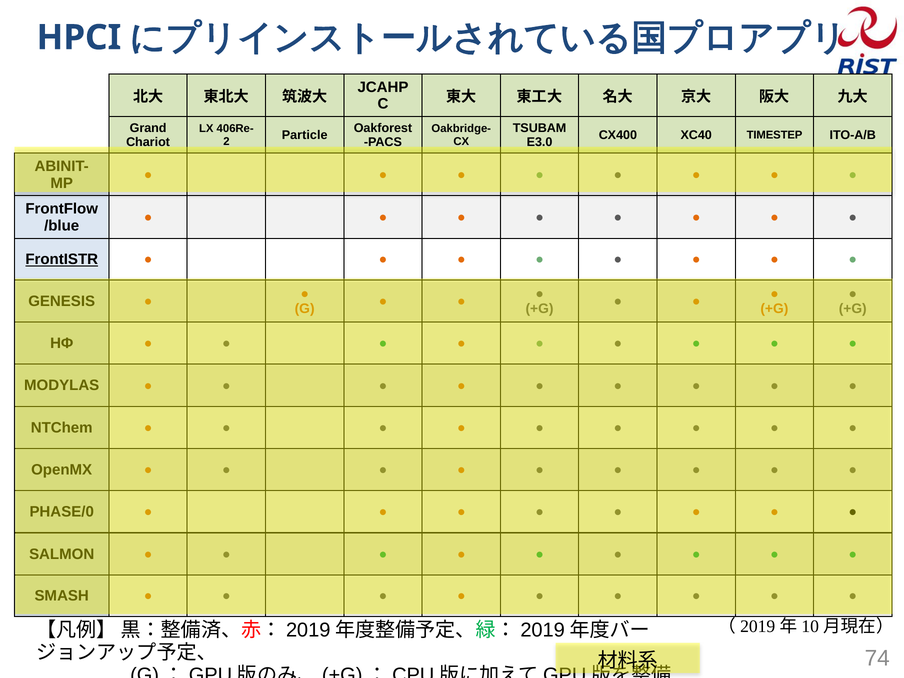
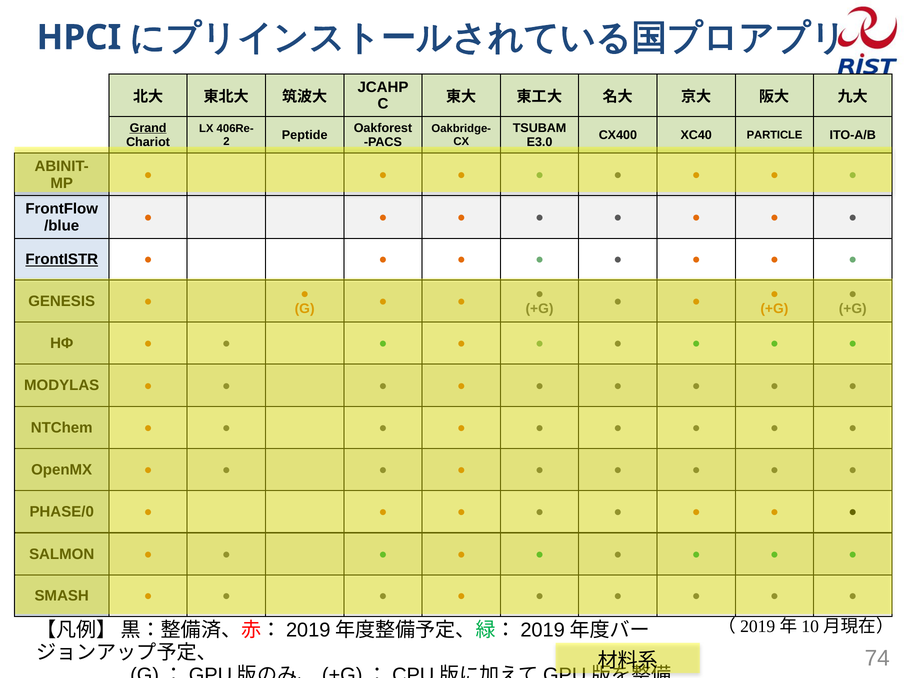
Grand underline: none -> present
Particle: Particle -> Peptide
TIMESTEP: TIMESTEP -> PARTICLE
